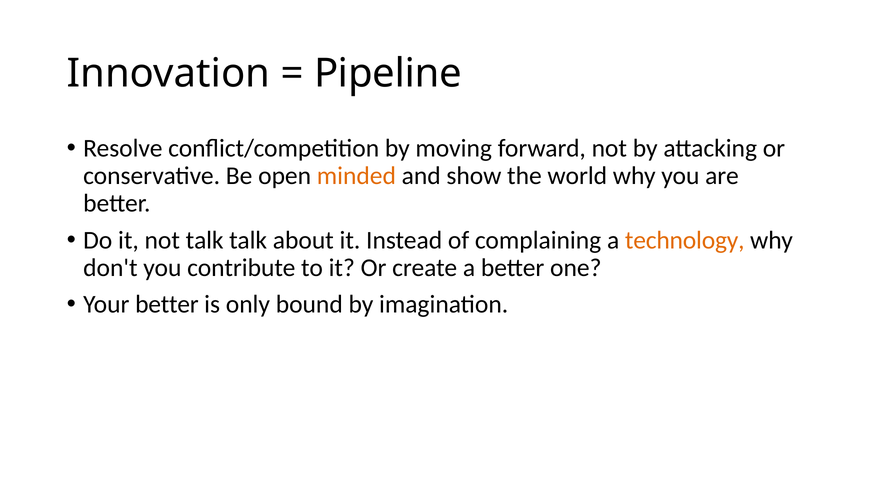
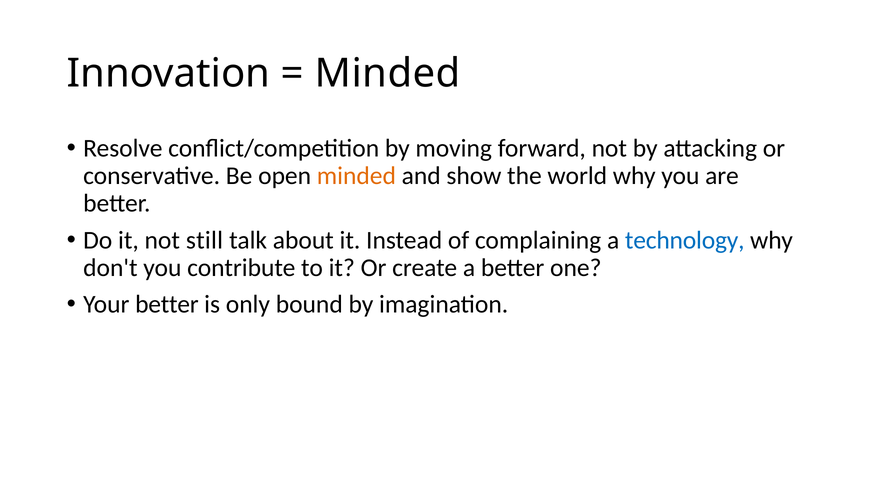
Pipeline at (388, 74): Pipeline -> Minded
not talk: talk -> still
technology colour: orange -> blue
